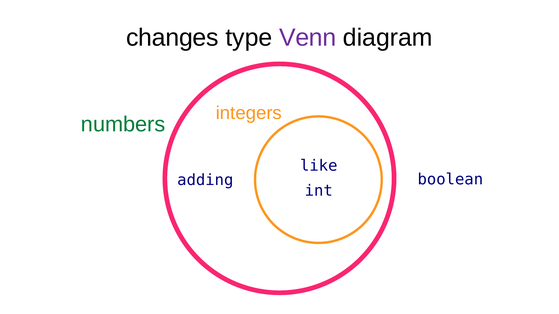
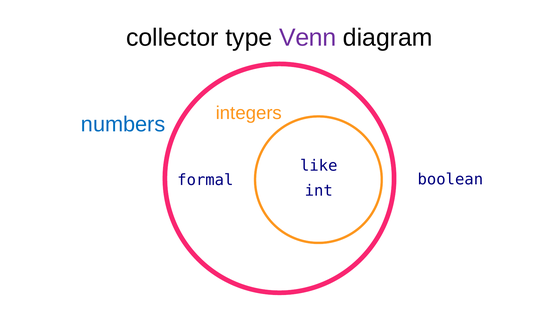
changes: changes -> collector
numbers colour: green -> blue
adding: adding -> formal
